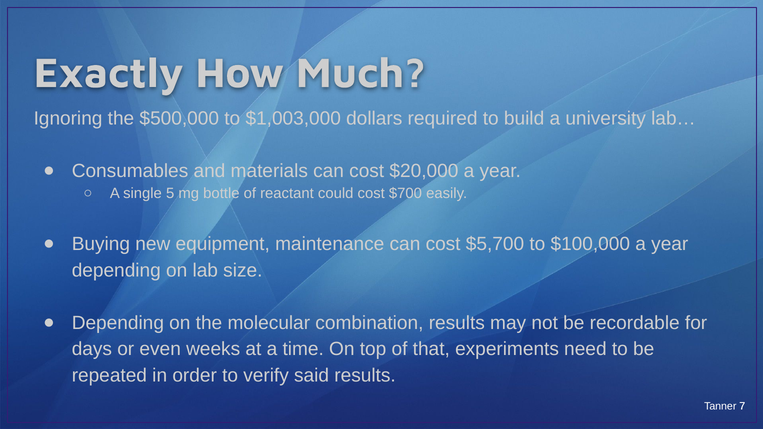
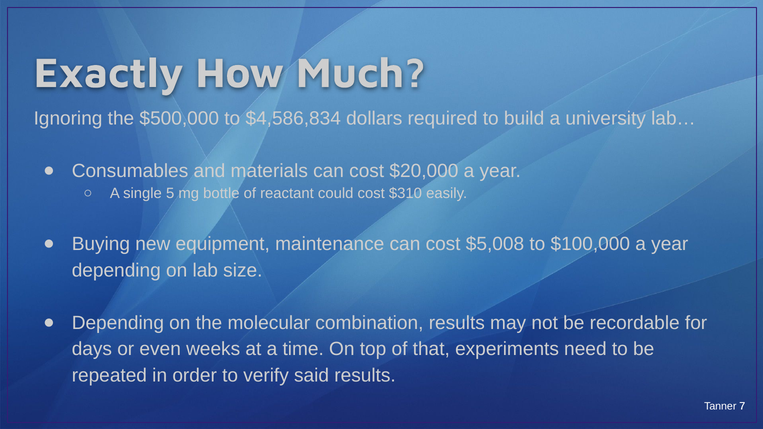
$1,003,000: $1,003,000 -> $4,586,834
$700: $700 -> $310
$5,700: $5,700 -> $5,008
